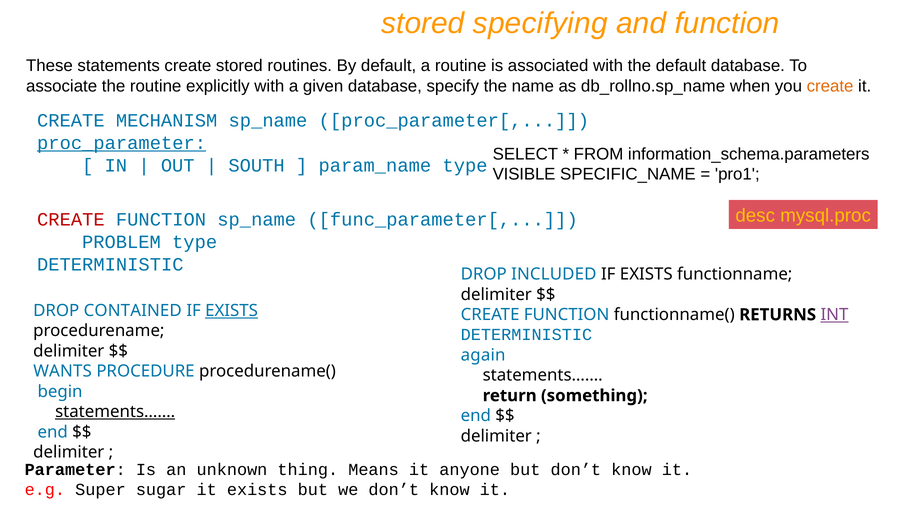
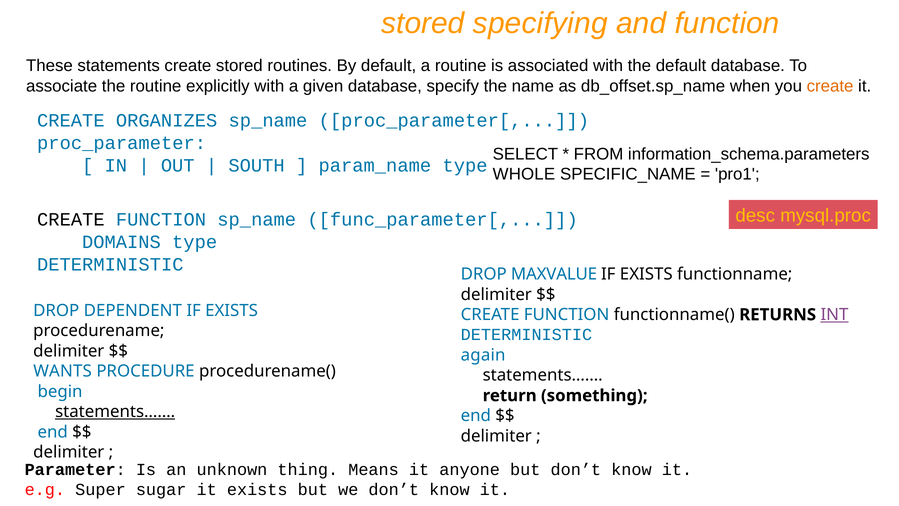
db_rollno.sp_name: db_rollno.sp_name -> db_offset.sp_name
MECHANISM: MECHANISM -> ORGANIZES
proc_parameter underline: present -> none
VISIBLE: VISIBLE -> WHOLE
CREATE at (71, 219) colour: red -> black
PROBLEM: PROBLEM -> DOMAINS
INCLUDED: INCLUDED -> MAXVALUE
CONTAINED: CONTAINED -> DEPENDENT
EXISTS at (232, 310) underline: present -> none
